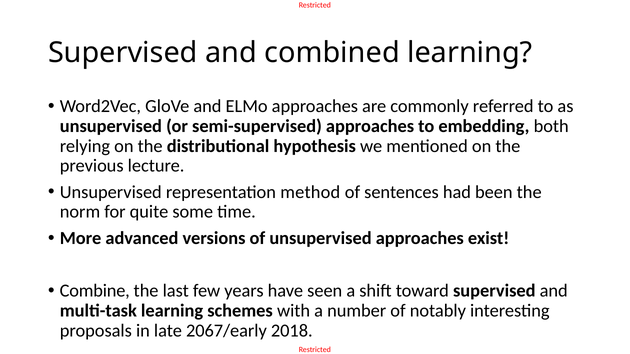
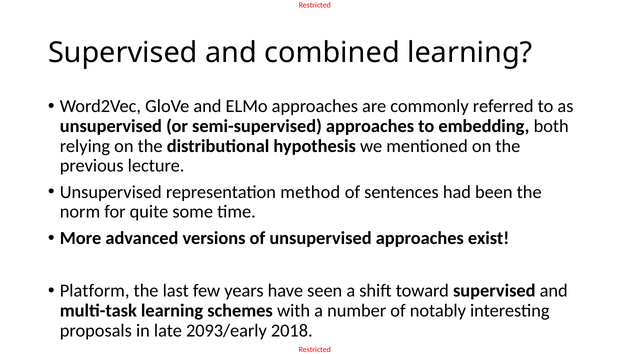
Combine: Combine -> Platform
2067/early: 2067/early -> 2093/early
